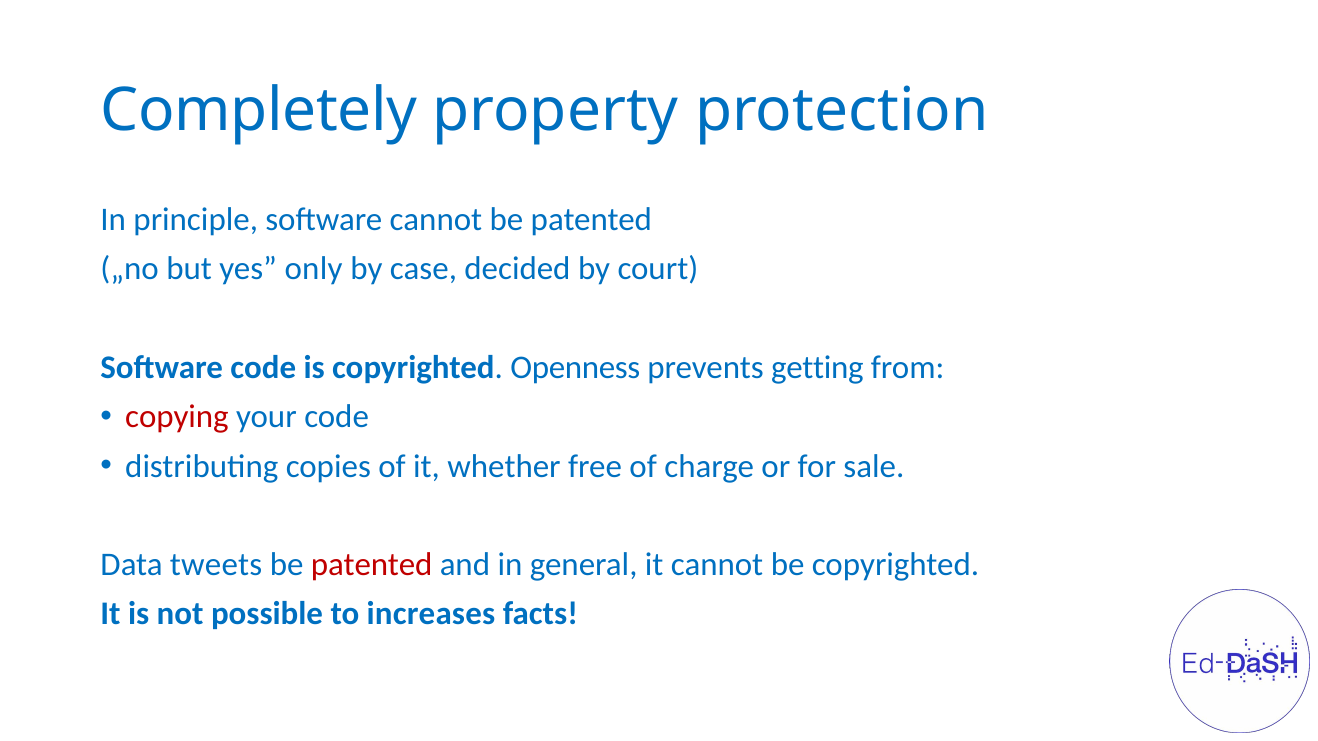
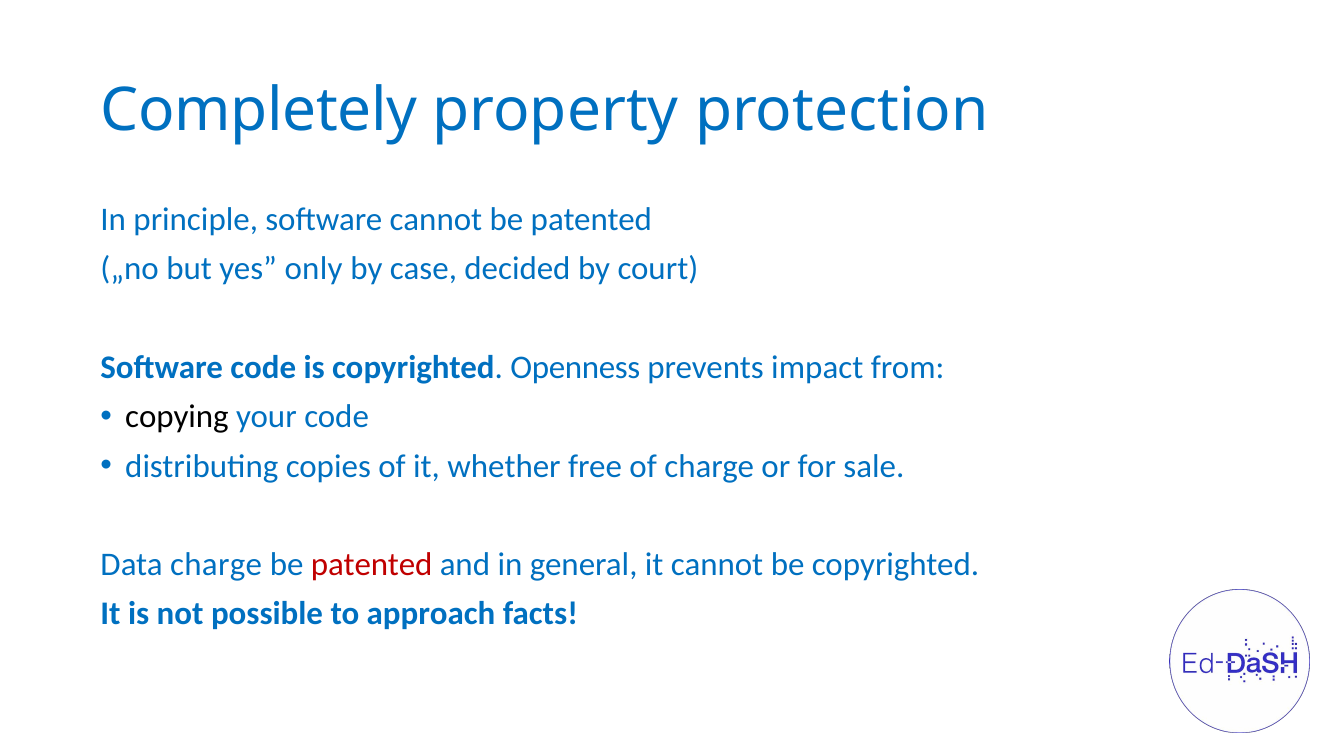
getting: getting -> impact
copying colour: red -> black
Data tweets: tweets -> charge
increases: increases -> approach
